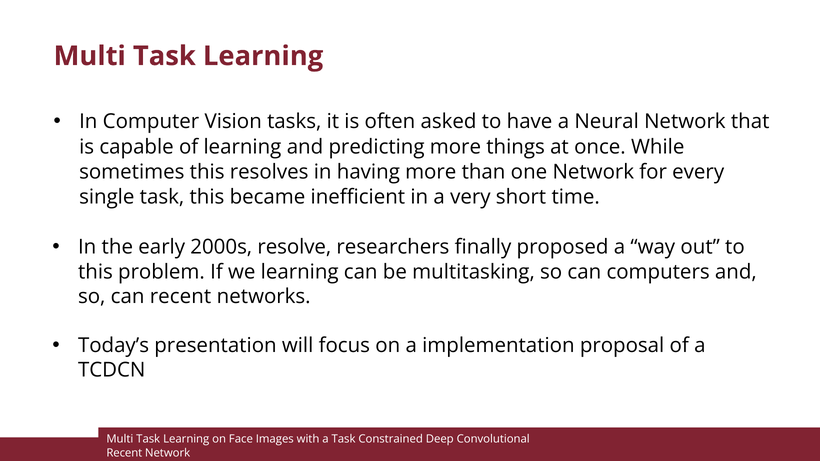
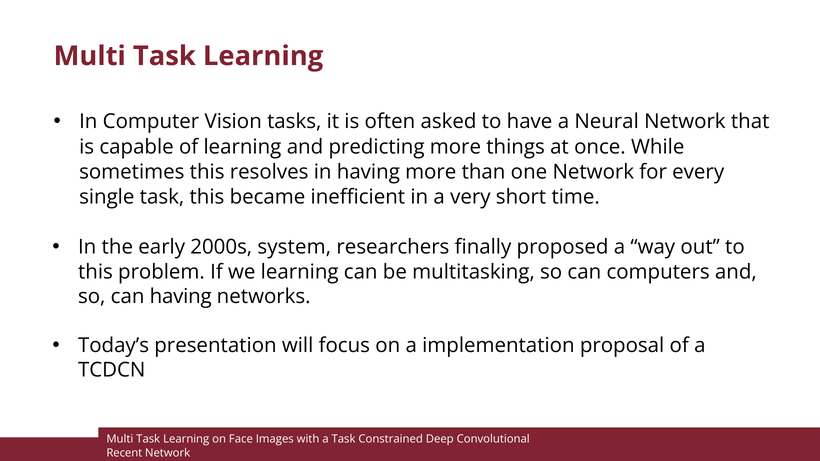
resolve: resolve -> system
can recent: recent -> having
